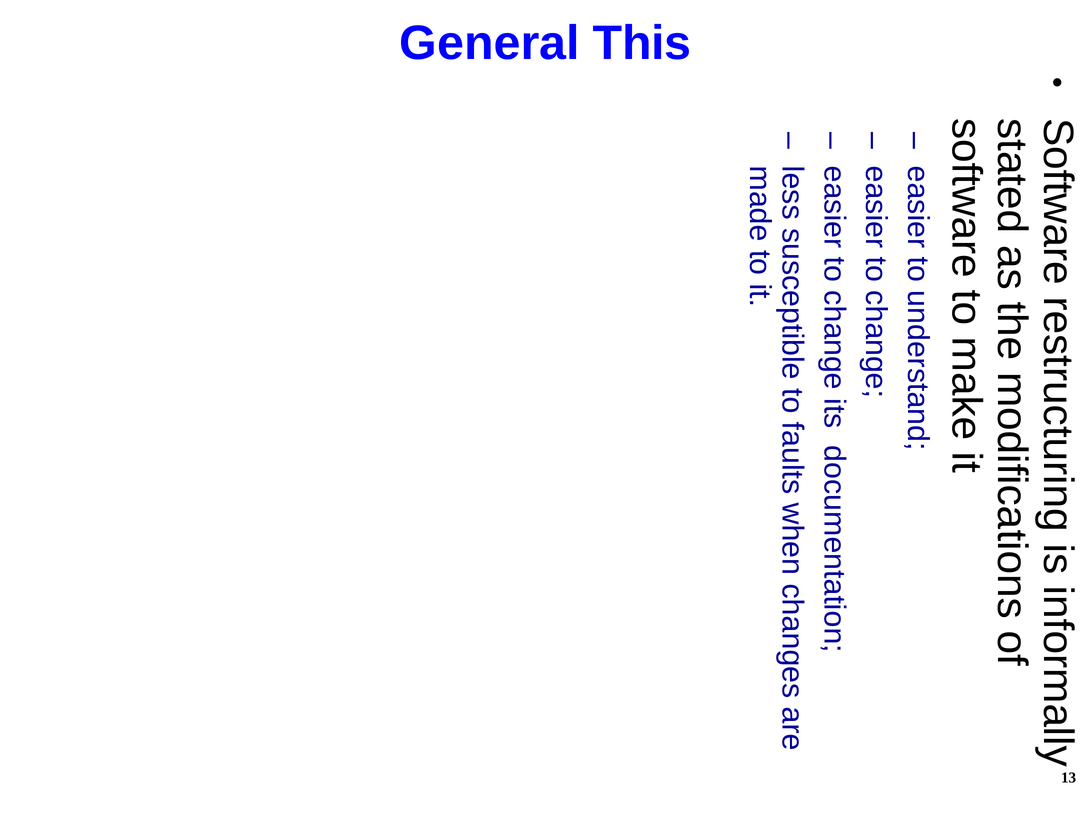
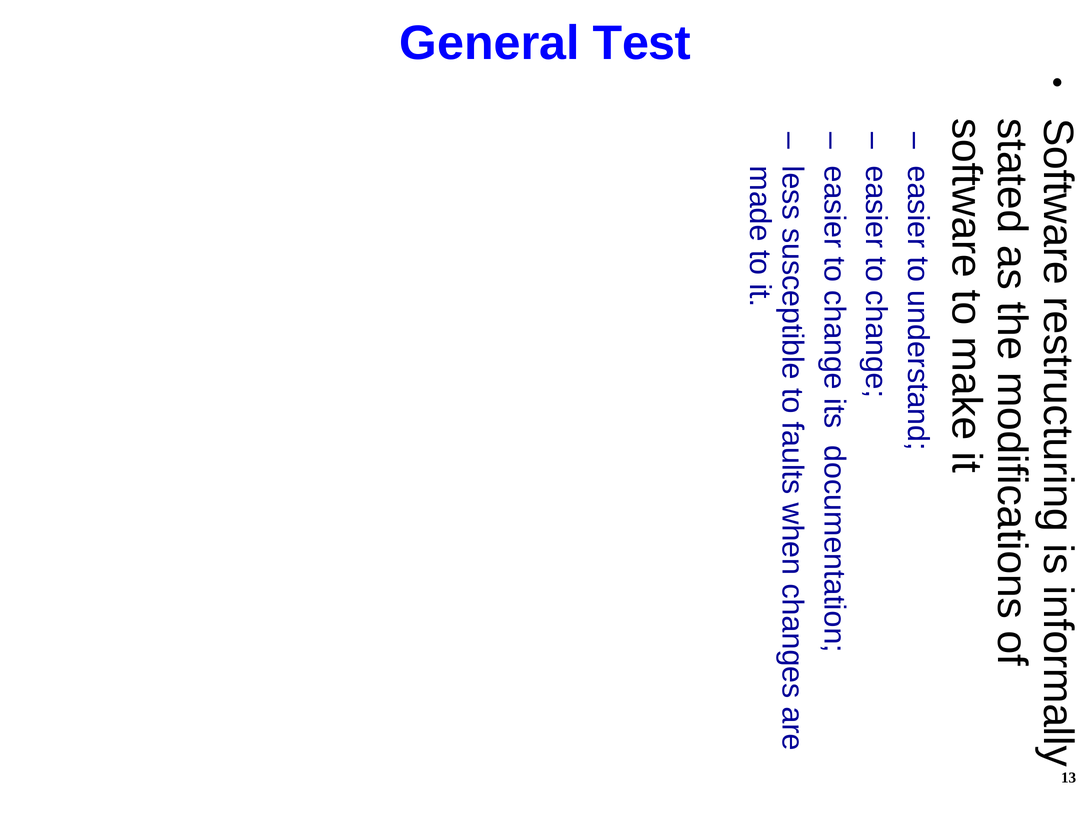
This: This -> Test
